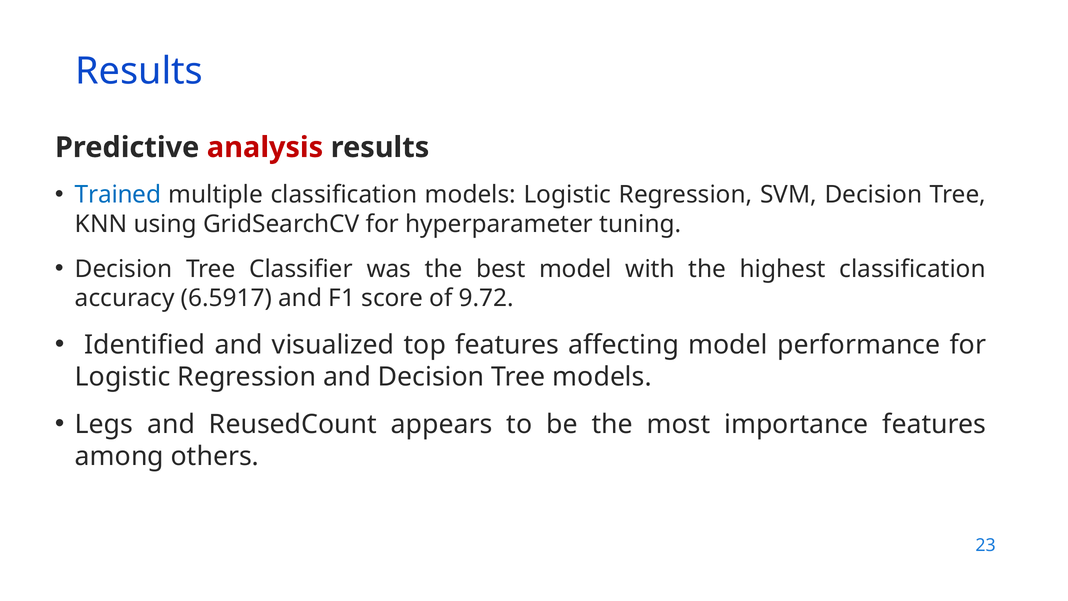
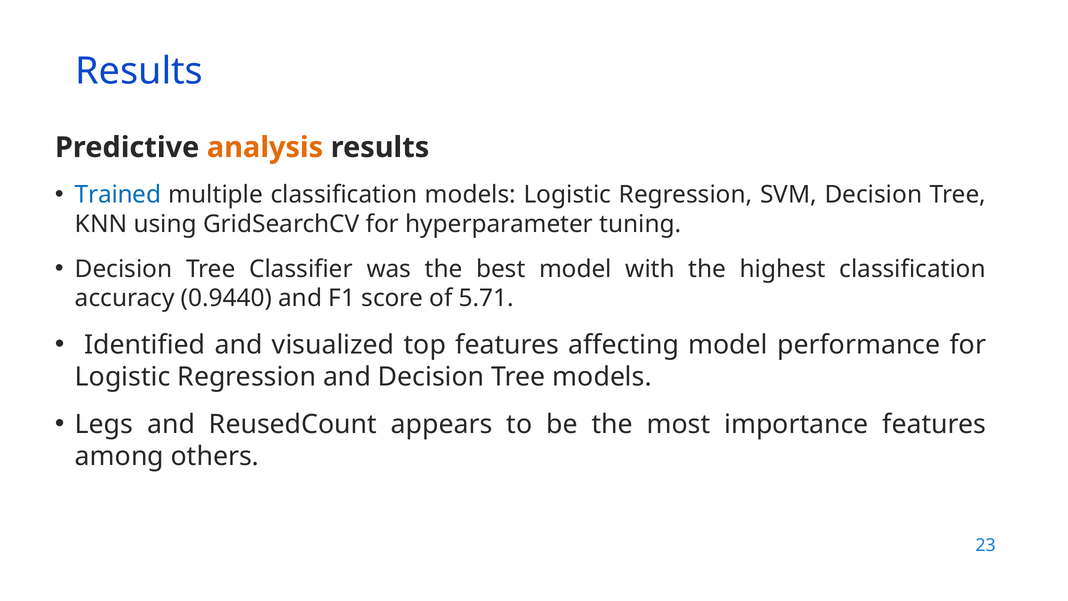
analysis colour: red -> orange
6.5917: 6.5917 -> 0.9440
9.72: 9.72 -> 5.71
